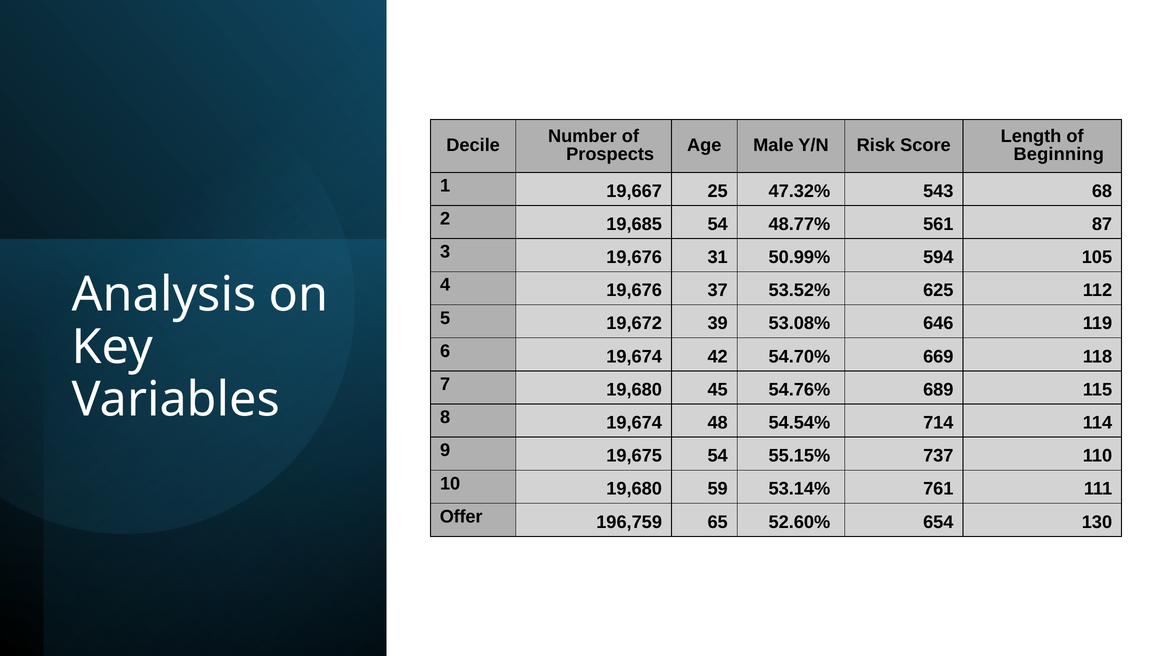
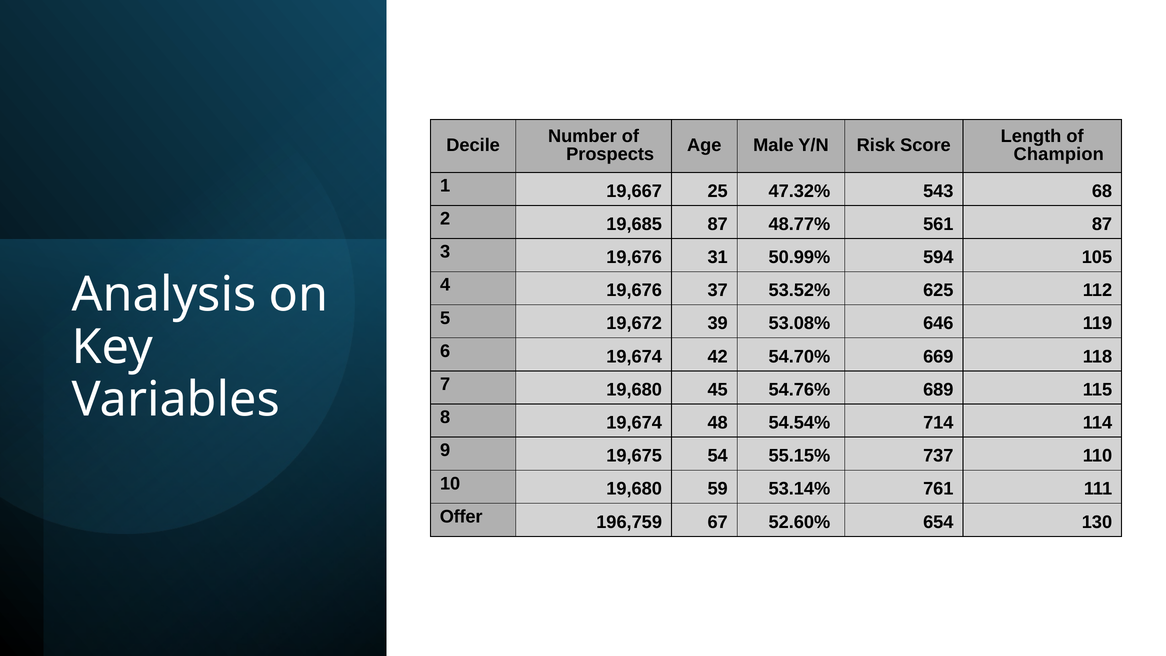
Beginning: Beginning -> Champion
19,685 54: 54 -> 87
65: 65 -> 67
